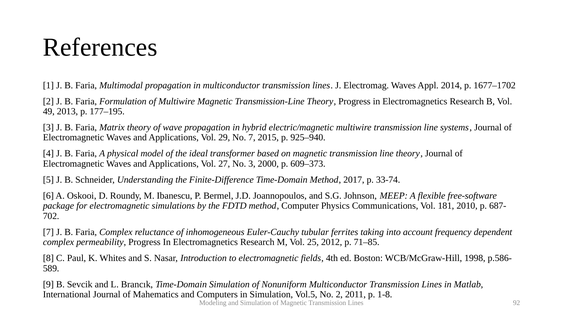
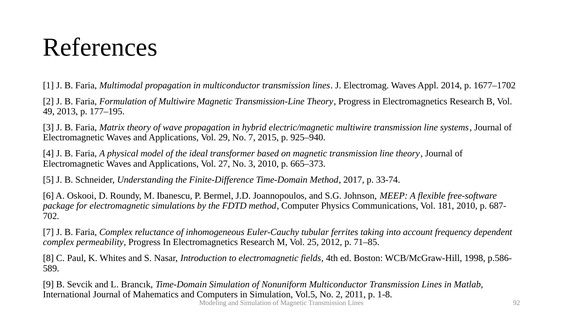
3 2000: 2000 -> 2010
609–373: 609–373 -> 665–373
